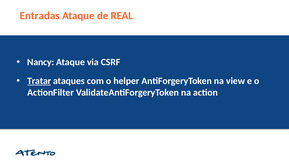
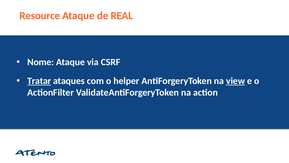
Entradas: Entradas -> Resource
Nancy: Nancy -> Nome
view underline: none -> present
